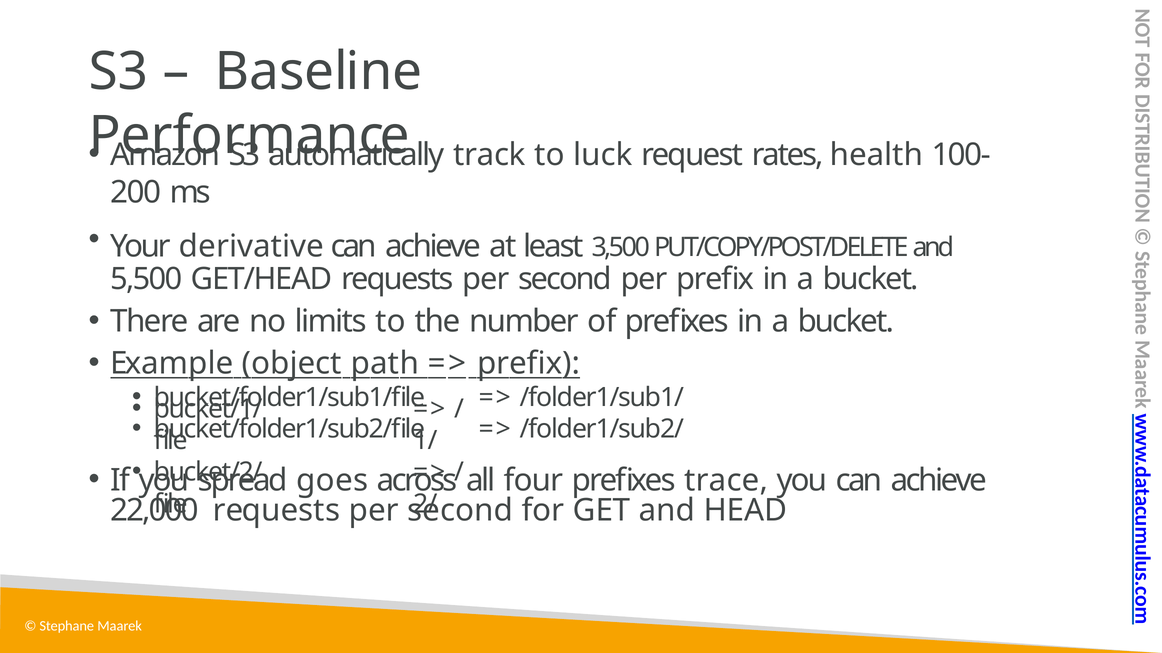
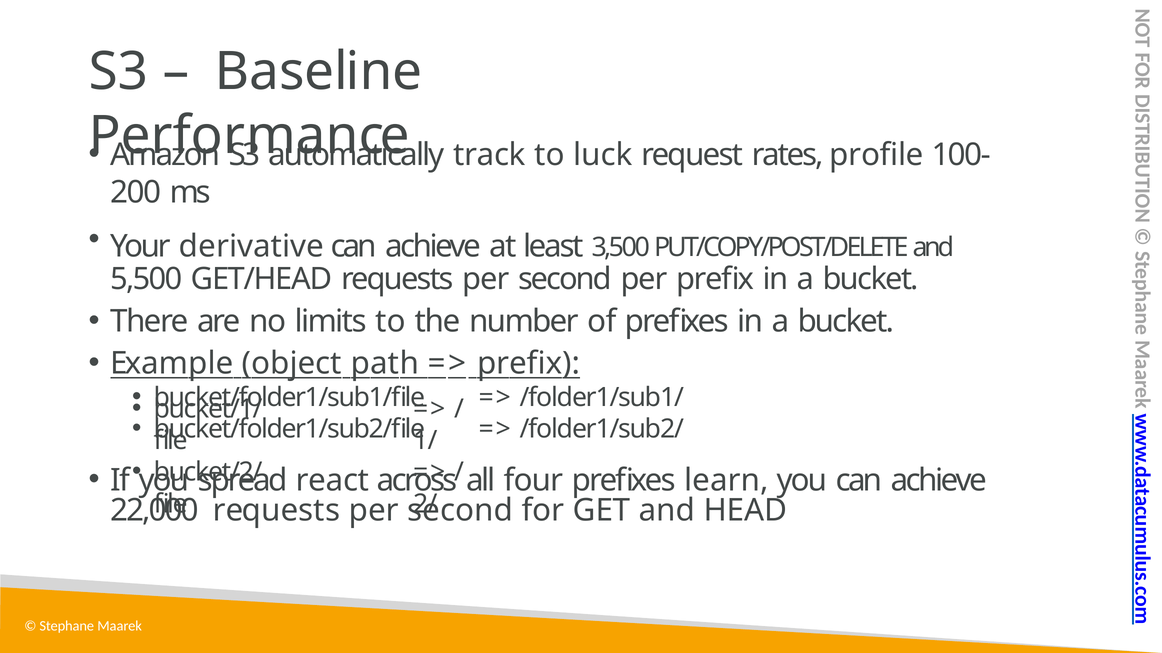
health: health -> profile
goes: goes -> react
trace: trace -> learn
